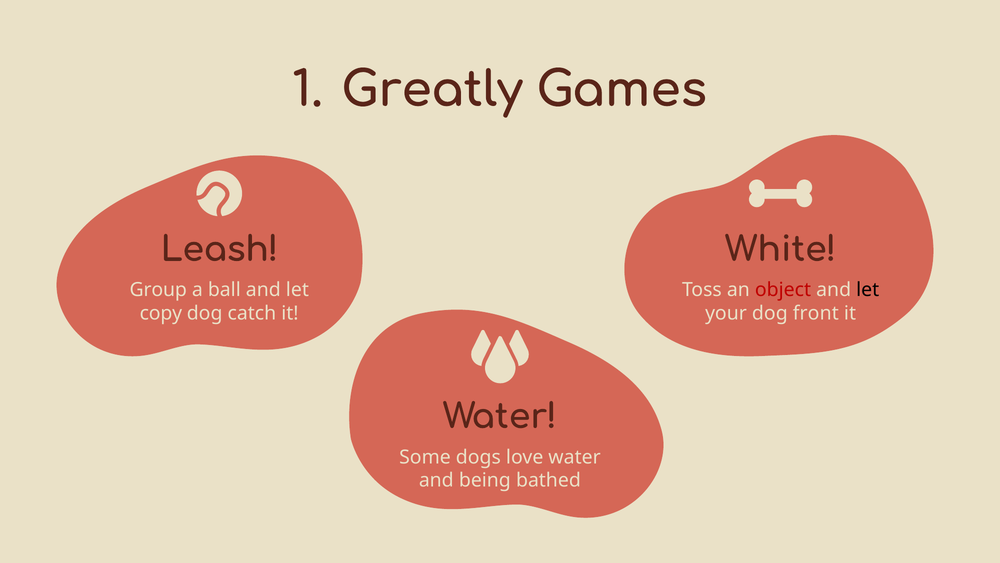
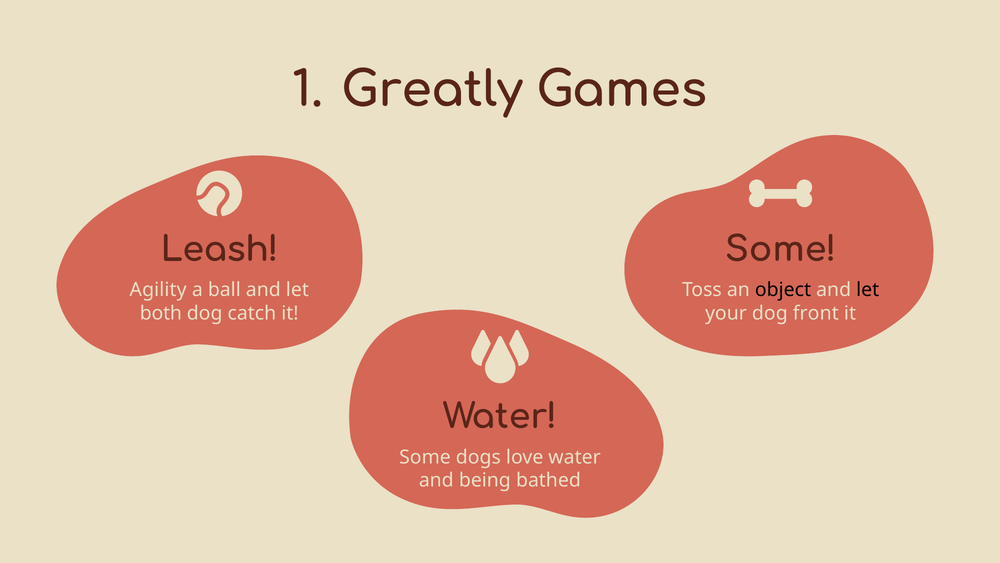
White at (781, 249): White -> Some
Group: Group -> Agility
object colour: red -> black
copy: copy -> both
